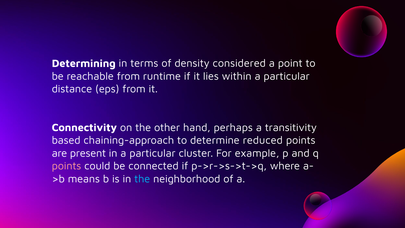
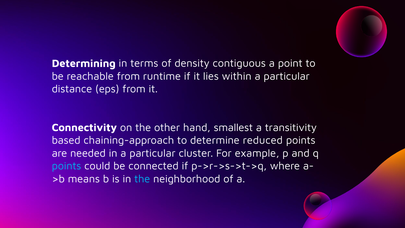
considered: considered -> contiguous
perhaps: perhaps -> smallest
present: present -> needed
points at (67, 166) colour: pink -> light blue
